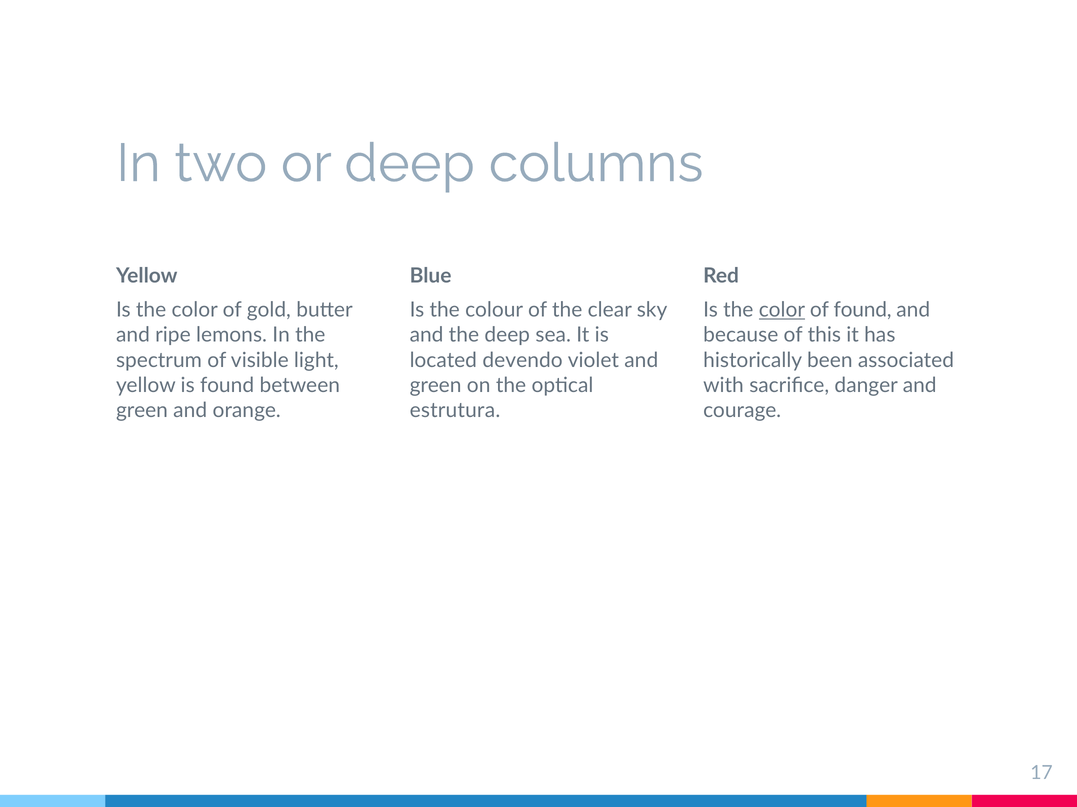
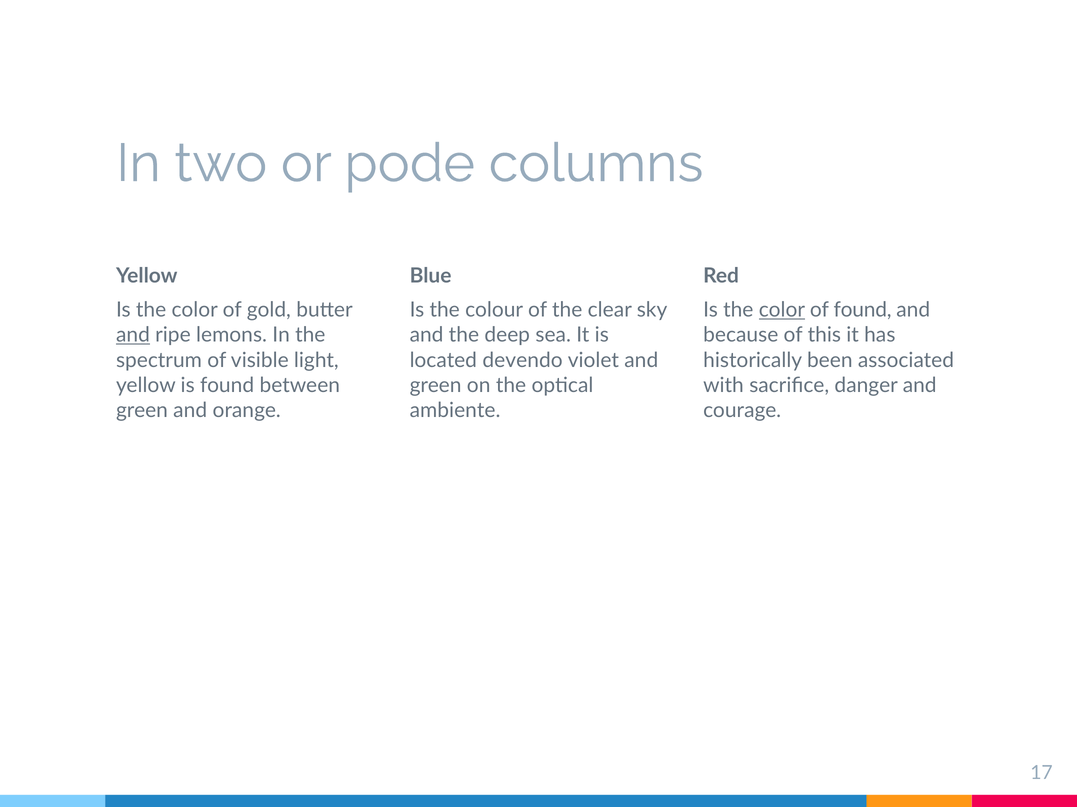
or deep: deep -> pode
and at (133, 335) underline: none -> present
estrutura: estrutura -> ambiente
